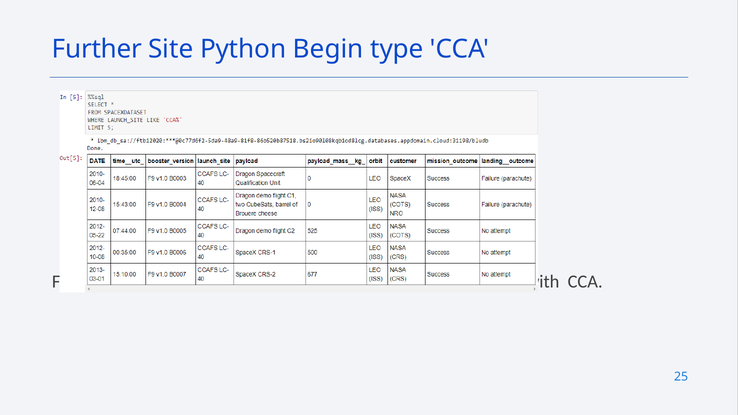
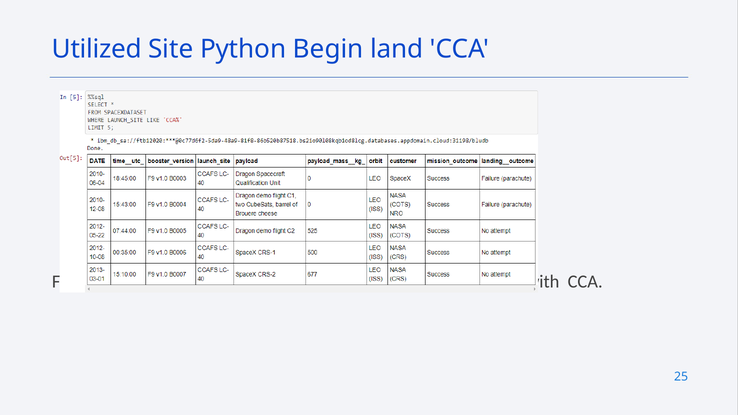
Further: Further -> Utilized
type: type -> land
